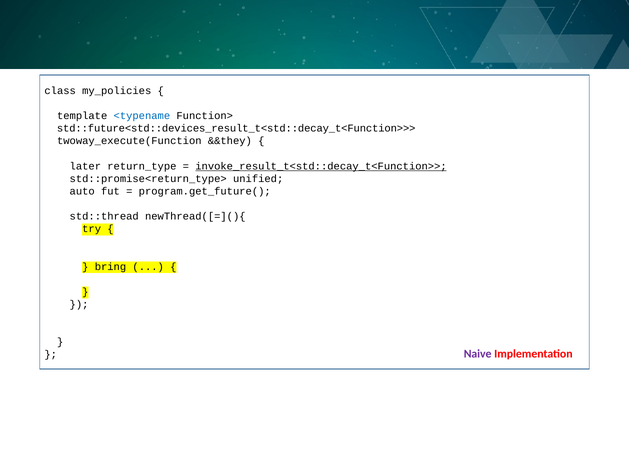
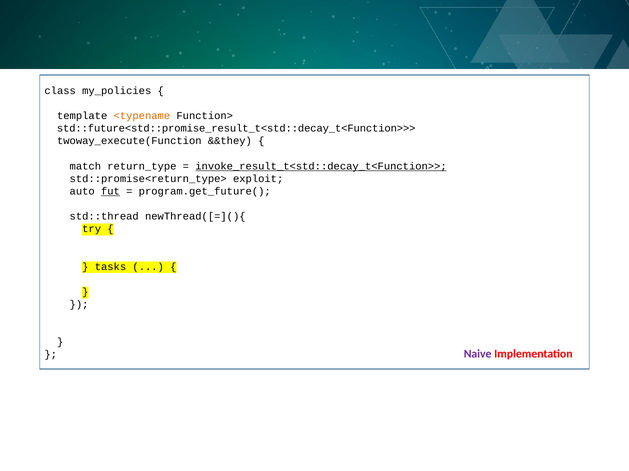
<typename colour: blue -> orange
std::future<std::devices_result_t<std::decay_t<Function>>>: std::future<std::devices_result_t<std::decay_t<Function>>> -> std::future<std::promise_result_t<std::decay_t<Function>>>
later: later -> match
unified: unified -> exploit
fut underline: none -> present
bring: bring -> tasks
